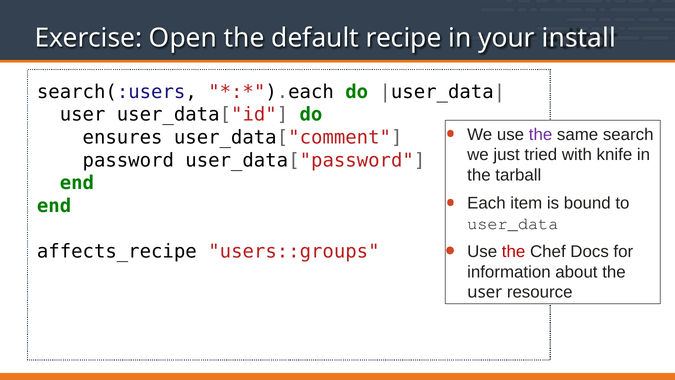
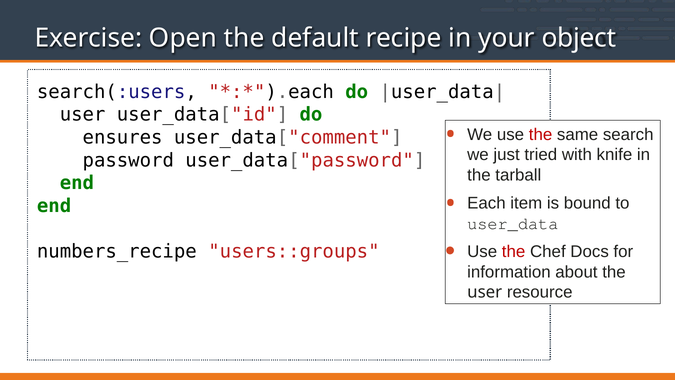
install: install -> object
the at (541, 134) colour: purple -> red
affects_recipe: affects_recipe -> numbers_recipe
